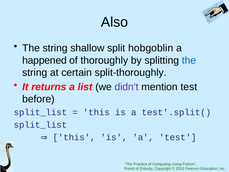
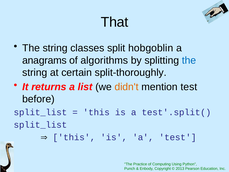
Also: Also -> That
shallow: shallow -> classes
happened: happened -> anagrams
thoroughly: thoroughly -> algorithms
didn't colour: purple -> orange
